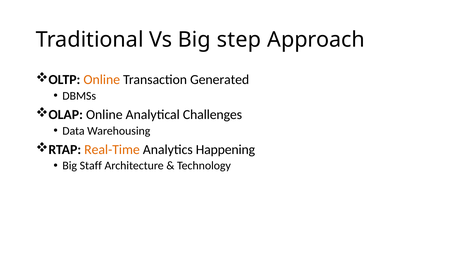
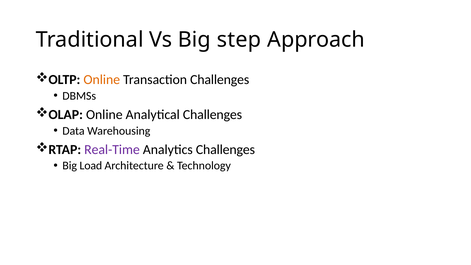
Transaction Generated: Generated -> Challenges
Real-Time colour: orange -> purple
Analytics Happening: Happening -> Challenges
Staff: Staff -> Load
